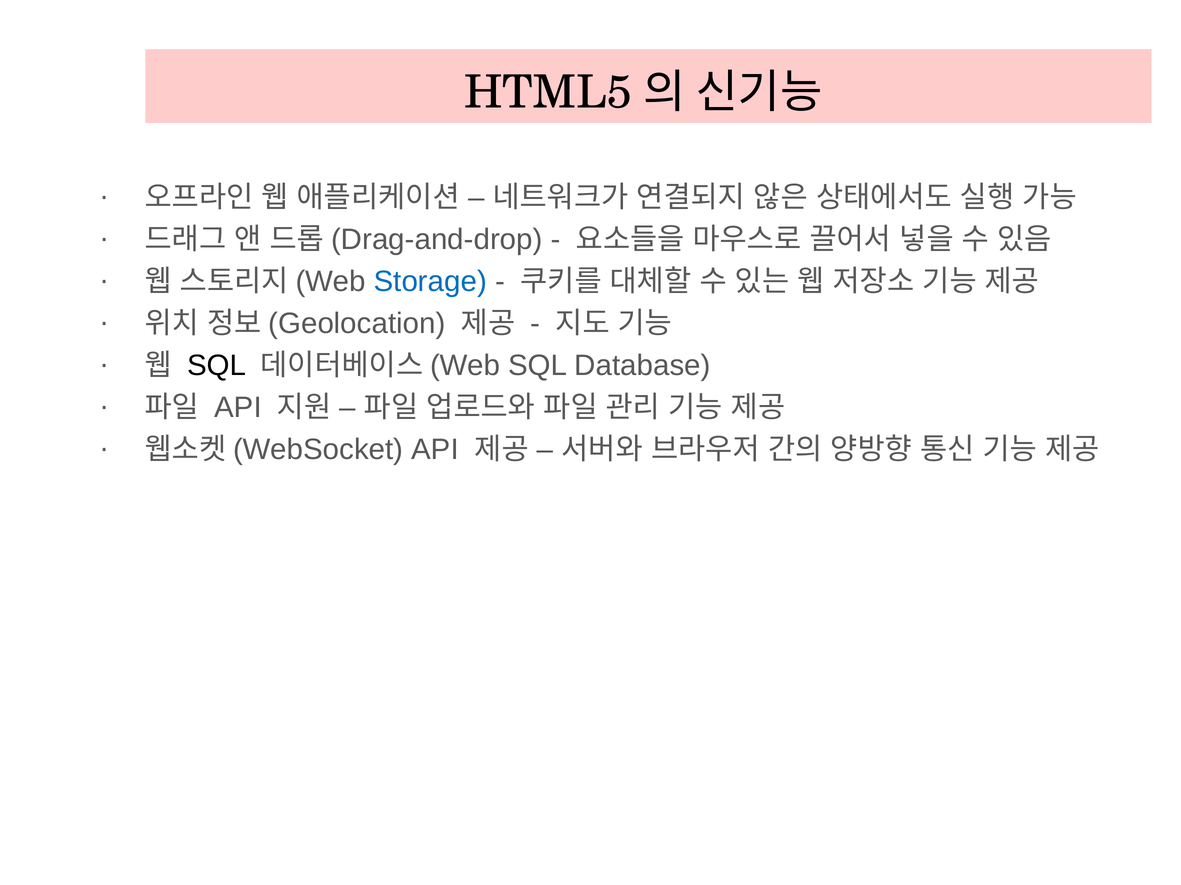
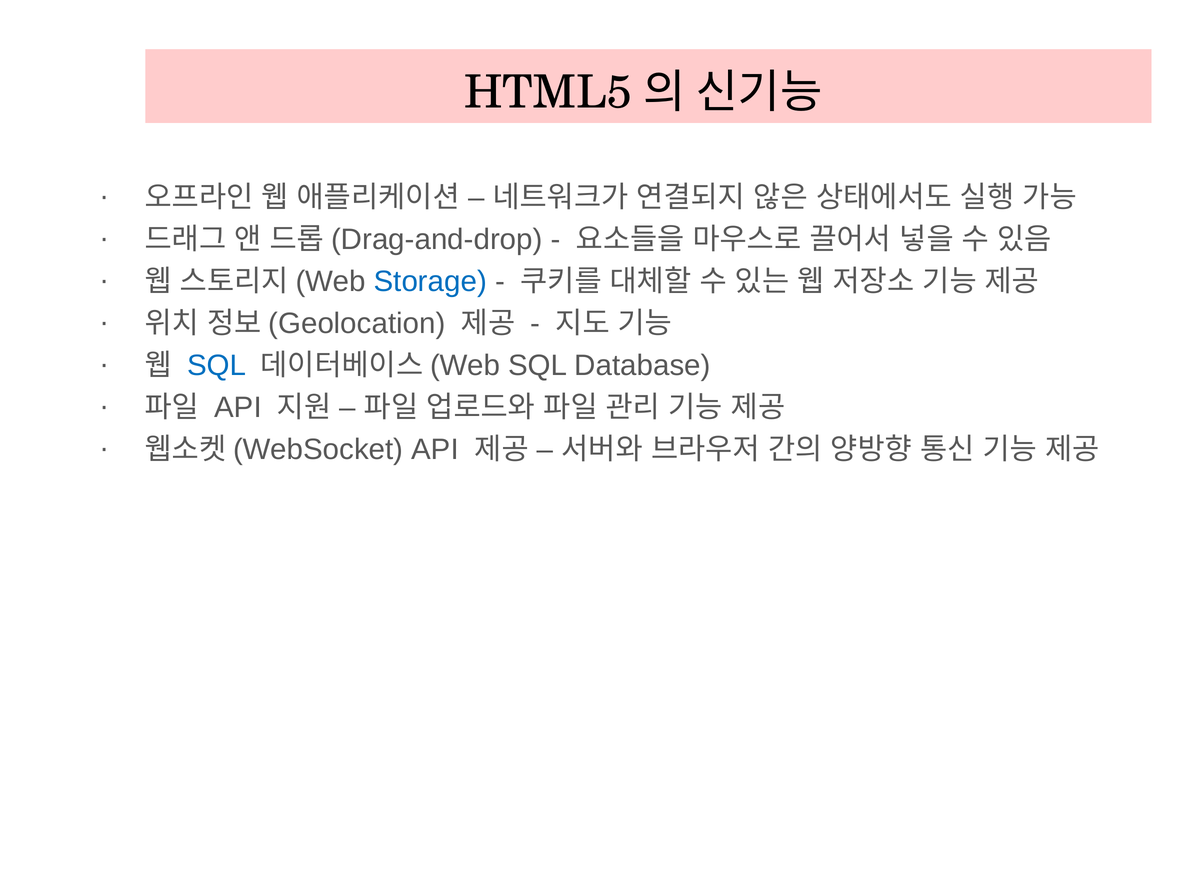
SQL at (216, 366) colour: black -> blue
